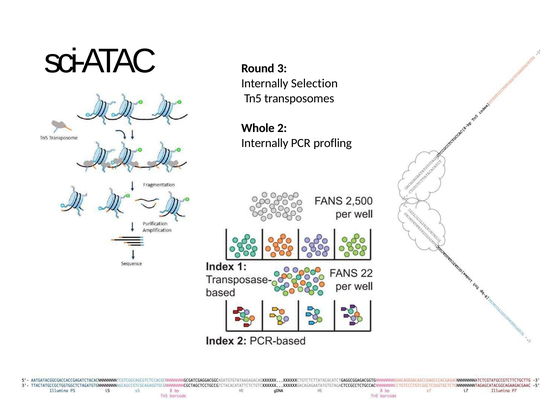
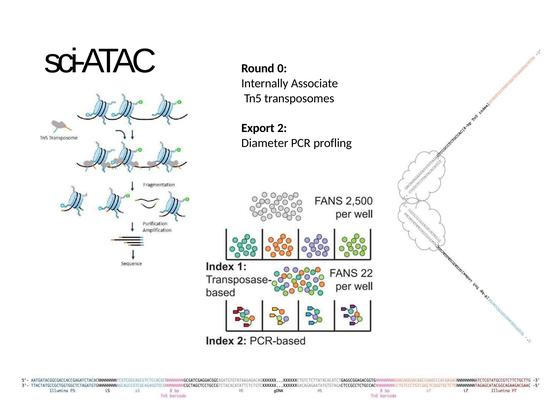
3: 3 -> 0
Selection: Selection -> Associate
Whole: Whole -> Export
Internally at (265, 143): Internally -> Diameter
